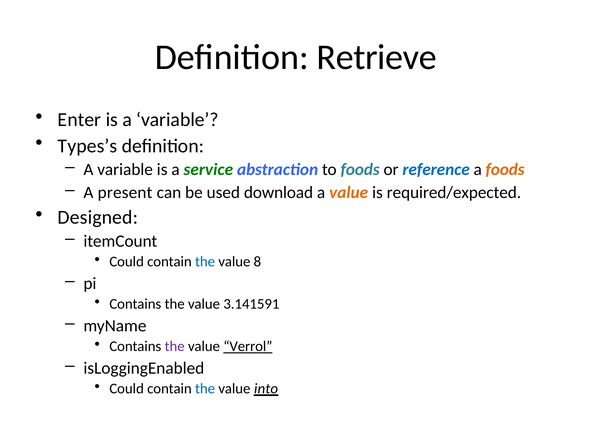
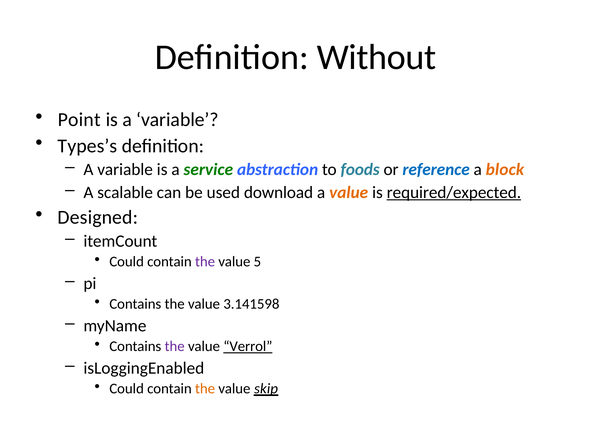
Retrieve: Retrieve -> Without
Enter: Enter -> Point
a foods: foods -> block
present: present -> scalable
required/expected underline: none -> present
the at (205, 261) colour: blue -> purple
8: 8 -> 5
3.141591: 3.141591 -> 3.141598
the at (205, 388) colour: blue -> orange
into: into -> skip
